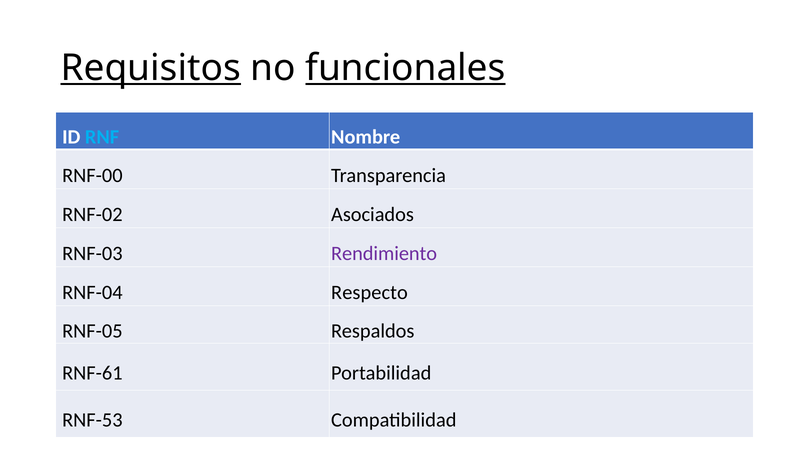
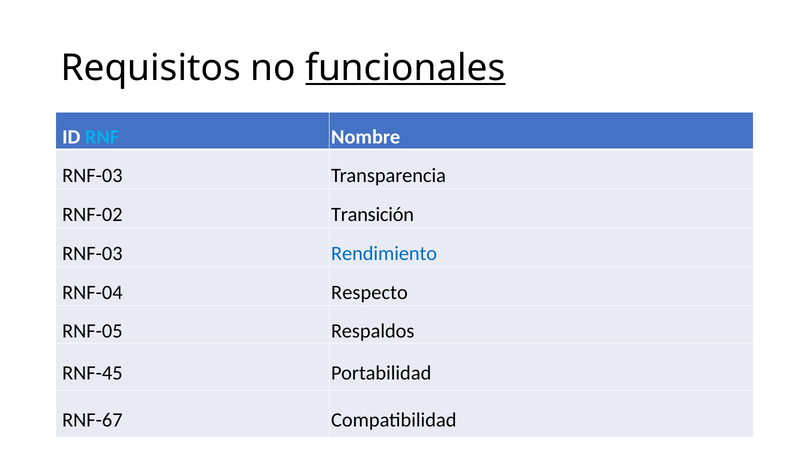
Requisitos underline: present -> none
RNF-00 at (92, 175): RNF-00 -> RNF-03
Asociados: Asociados -> Transición
Rendimiento colour: purple -> blue
RNF-61: RNF-61 -> RNF-45
RNF-53: RNF-53 -> RNF-67
